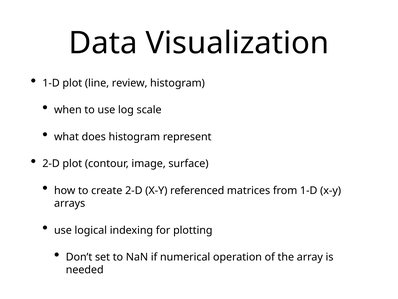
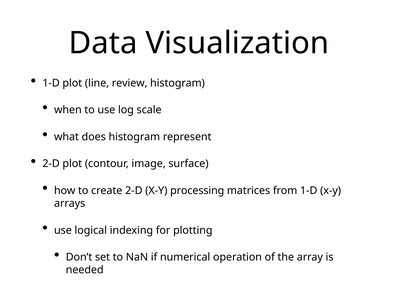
referenced: referenced -> processing
